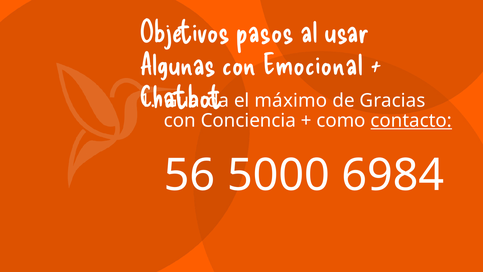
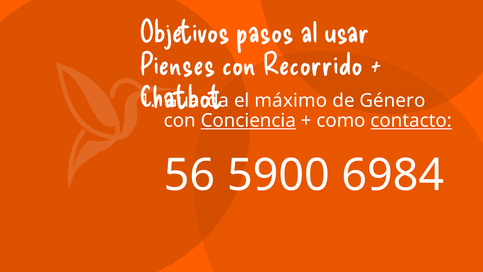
Algunas: Algunas -> Pienses
Emocional: Emocional -> Recorrido
Gracias: Gracias -> Género
Conciencia underline: none -> present
5000: 5000 -> 5900
